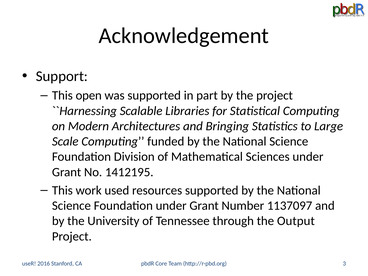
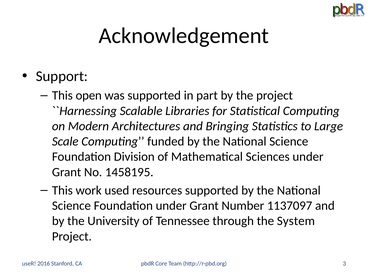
1412195: 1412195 -> 1458195
Output: Output -> System
